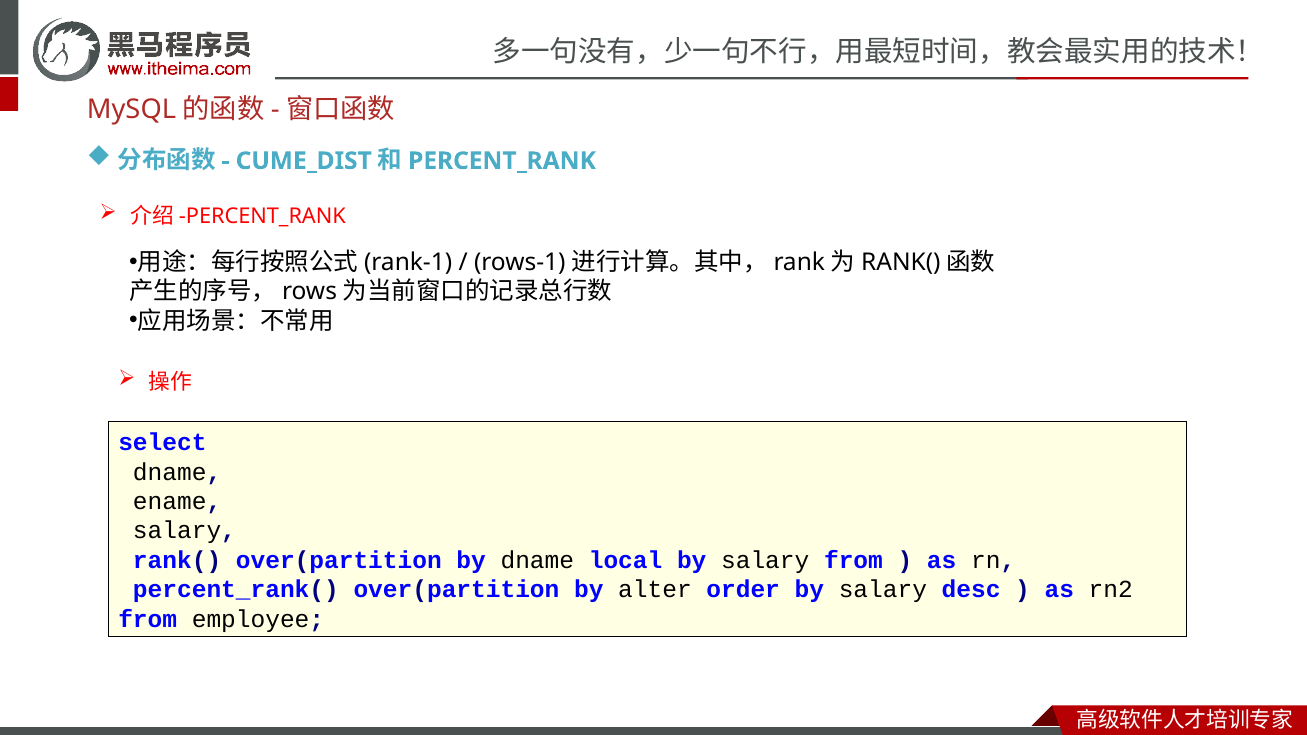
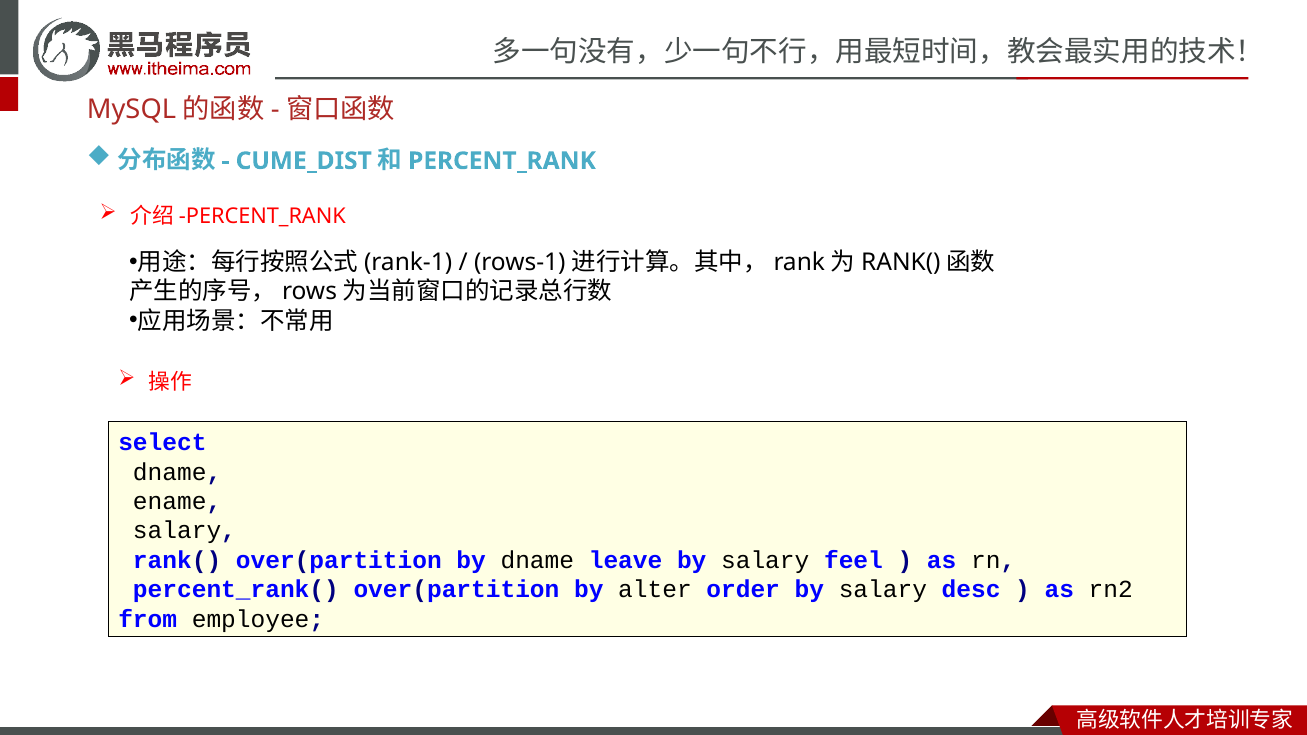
local: local -> leave
salary from: from -> feel
